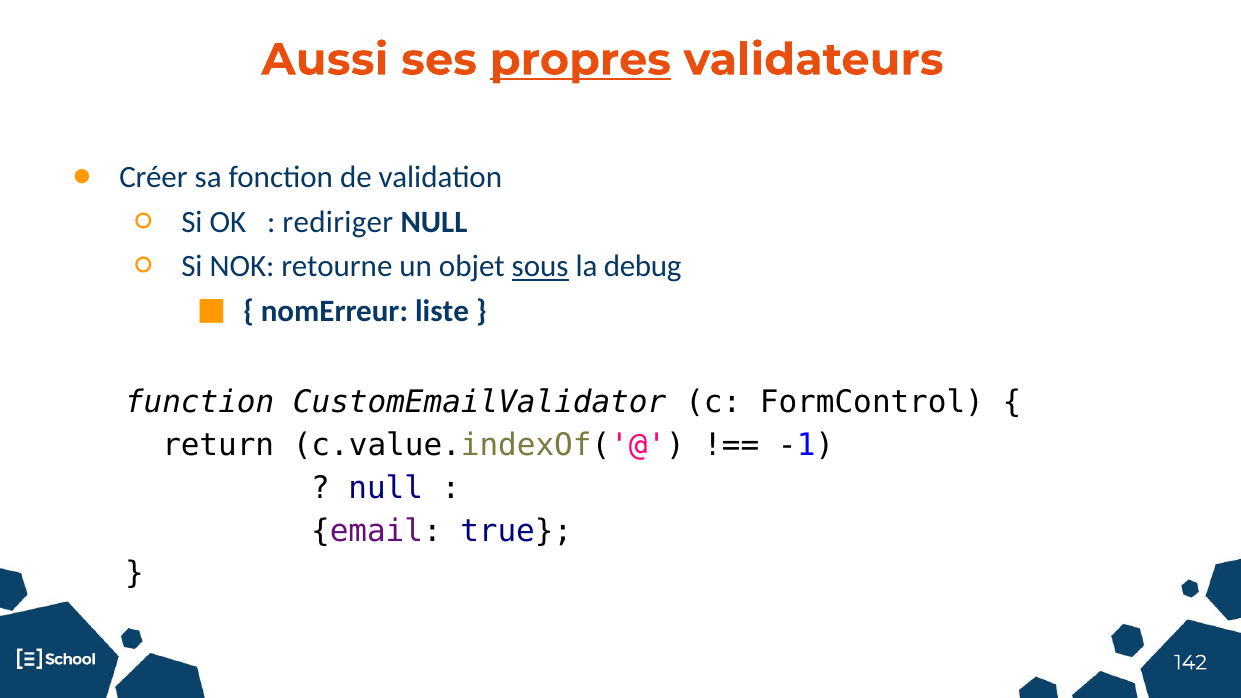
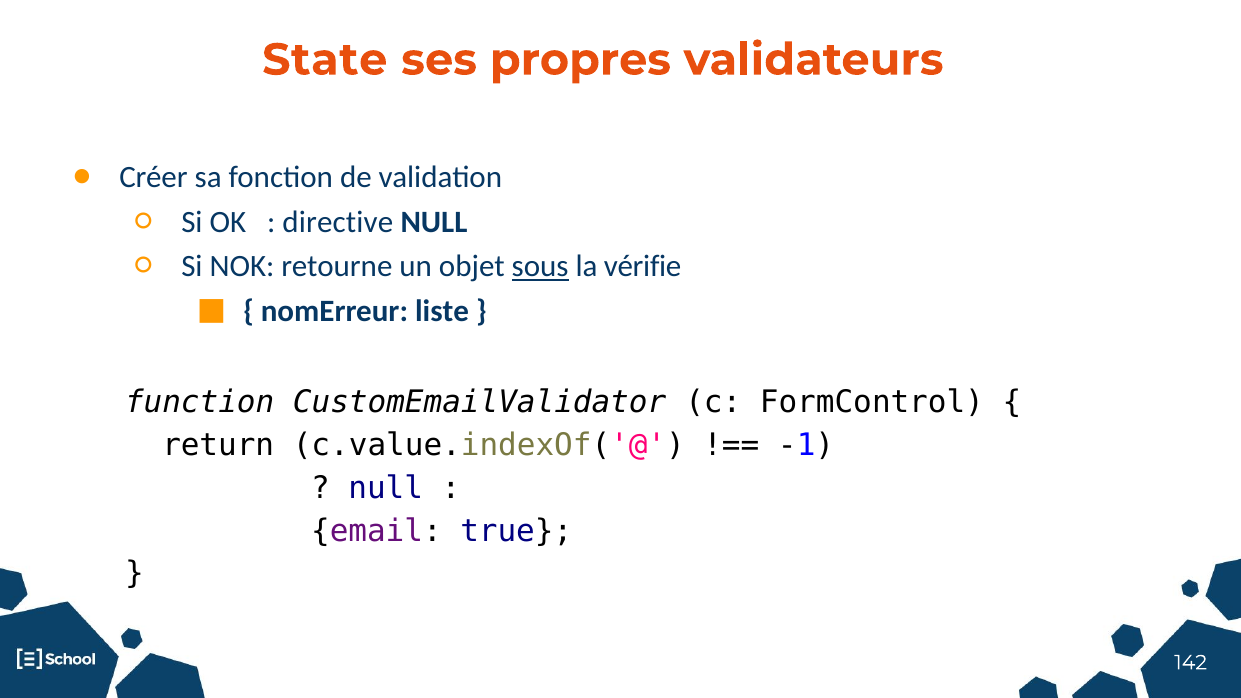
Aussi: Aussi -> State
propres underline: present -> none
rediriger: rediriger -> directive
debug: debug -> vérifie
